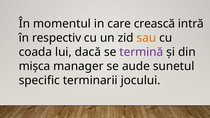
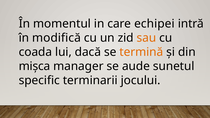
crească: crească -> echipei
respectiv: respectiv -> modifică
termină colour: purple -> orange
